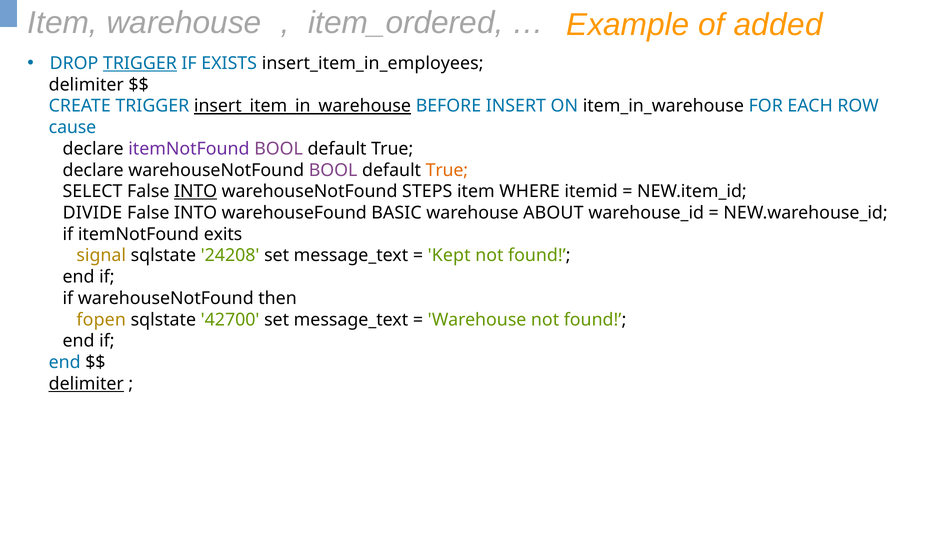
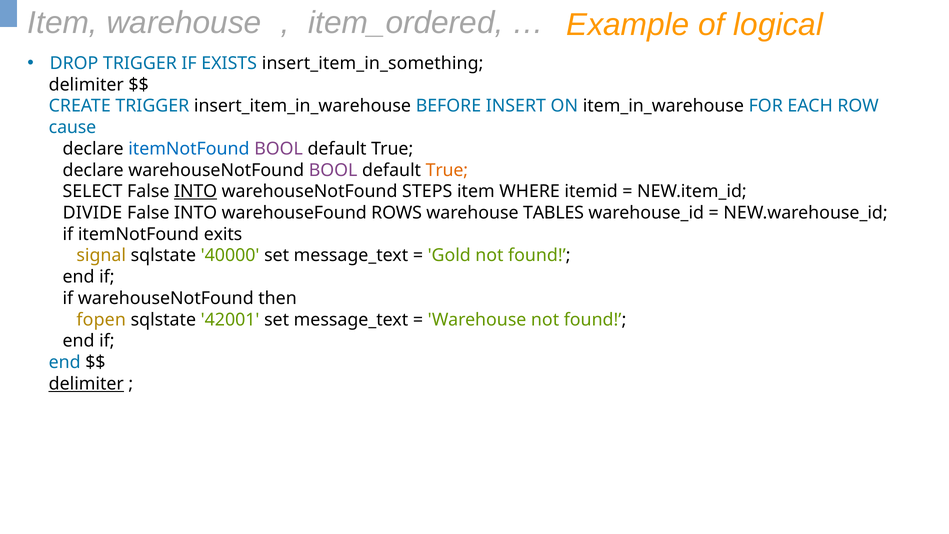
added: added -> logical
TRIGGER at (140, 63) underline: present -> none
insert_item_in_employees: insert_item_in_employees -> insert_item_in_something
insert_item_in_warehouse underline: present -> none
itemNotFound at (189, 149) colour: purple -> blue
BASIC: BASIC -> ROWS
ABOUT: ABOUT -> TABLES
24208: 24208 -> 40000
Kept: Kept -> Gold
42700: 42700 -> 42001
